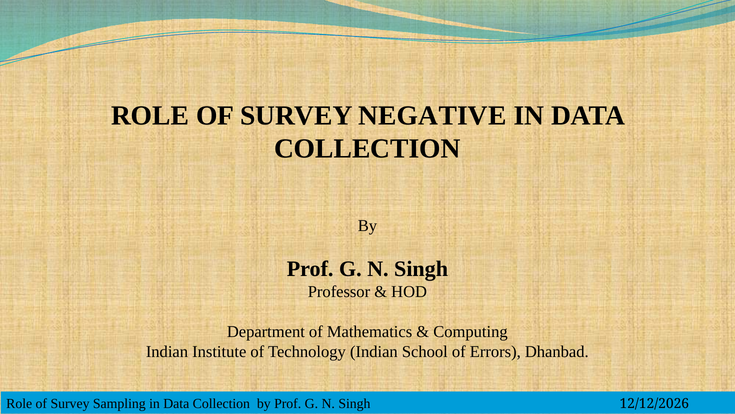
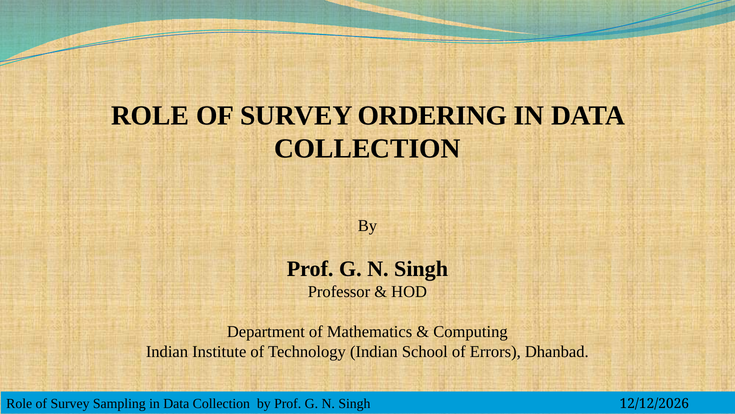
NEGATIVE: NEGATIVE -> ORDERING
